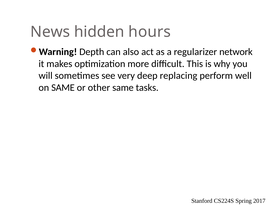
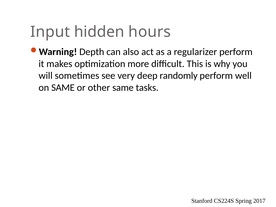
News: News -> Input
regularizer network: network -> perform
replacing: replacing -> randomly
